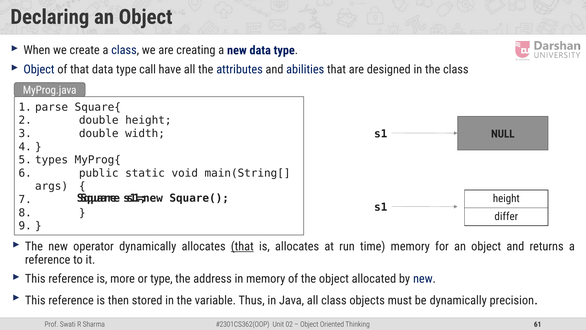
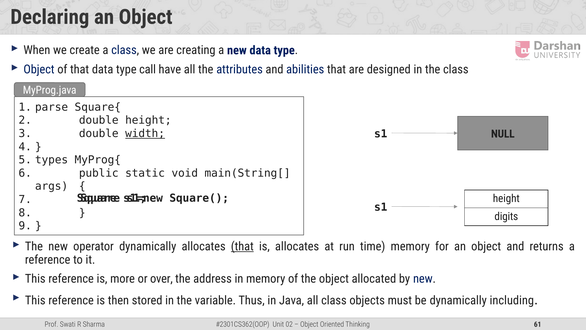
width underline: none -> present
differ: differ -> digits
or type: type -> over
precision: precision -> including
